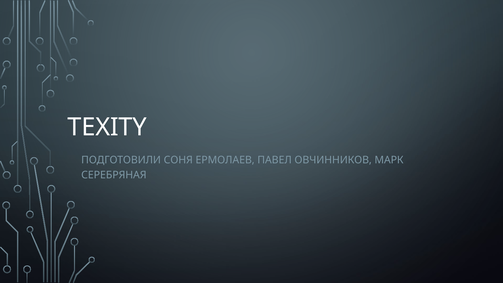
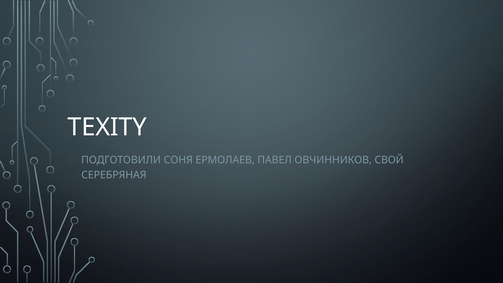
МАРК: МАРК -> СВОЙ
